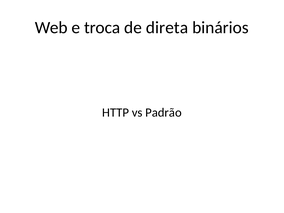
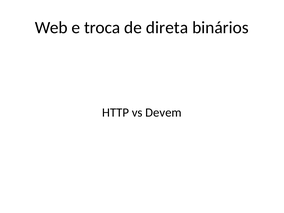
Padrão: Padrão -> Devem
